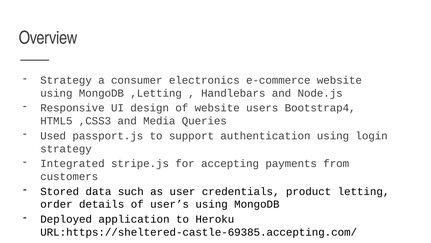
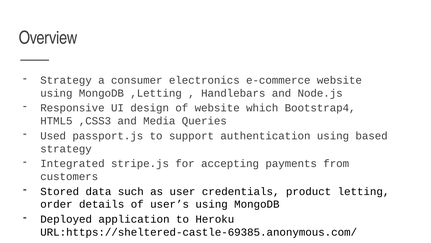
users: users -> which
login: login -> based
URL:https://sheltered-castle-69385.accepting.com/: URL:https://sheltered-castle-69385.accepting.com/ -> URL:https://sheltered-castle-69385.anonymous.com/
